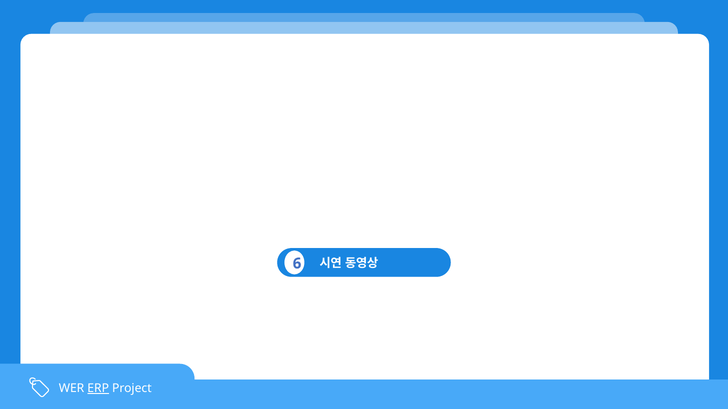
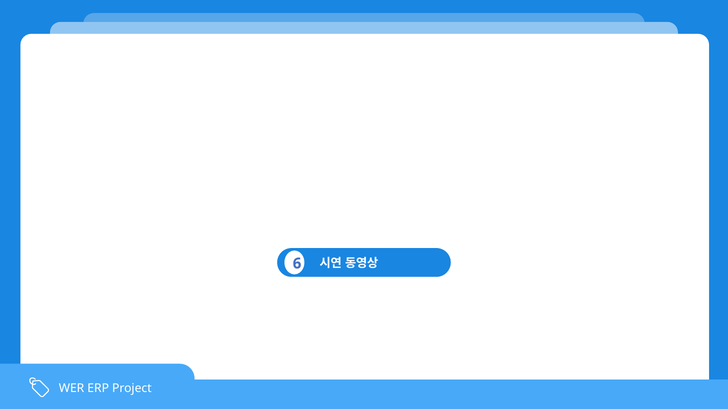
ERP underline: present -> none
